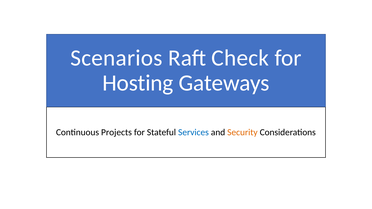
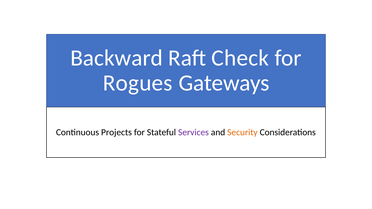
Scenarios: Scenarios -> Backward
Hosting: Hosting -> Rogues
Services colour: blue -> purple
